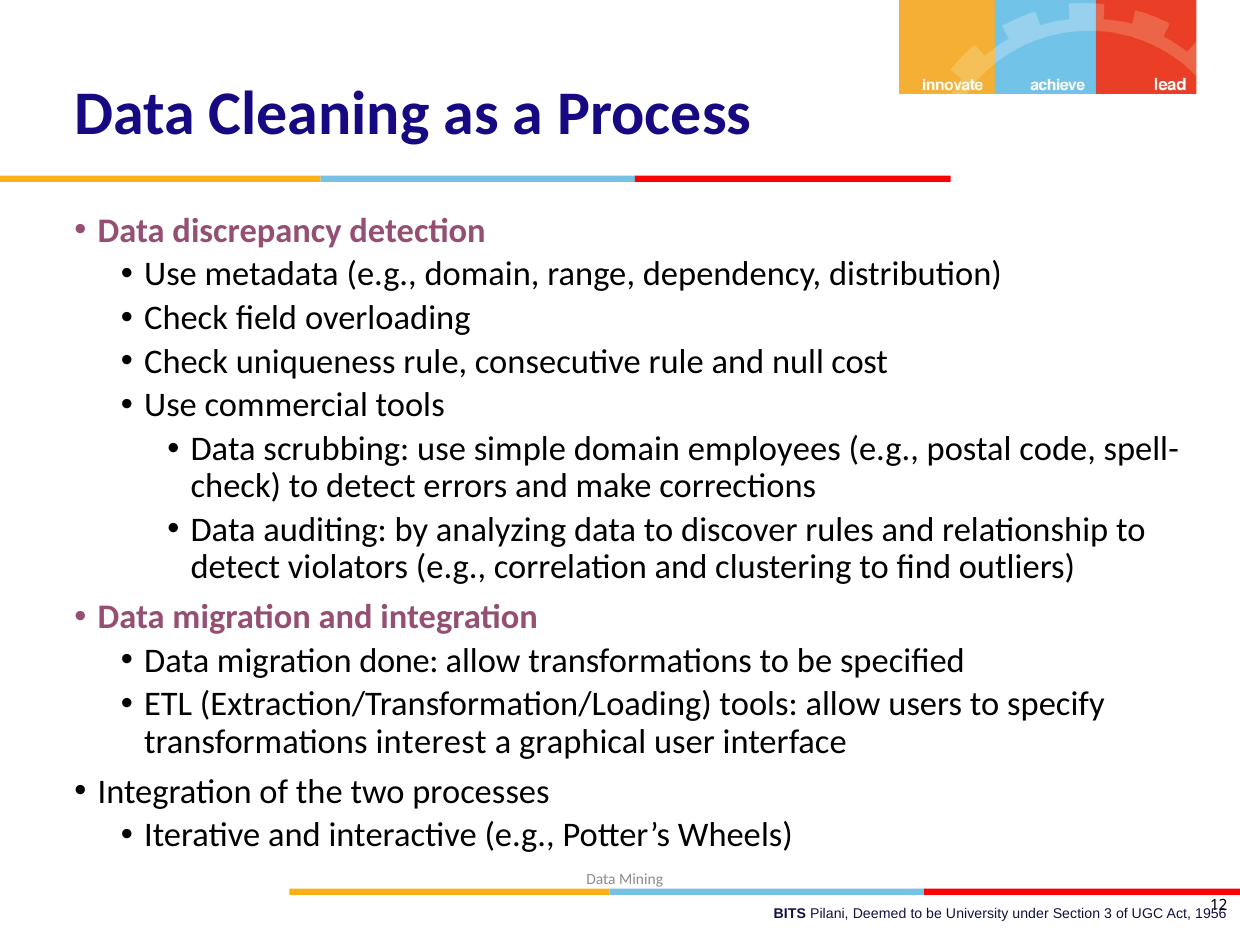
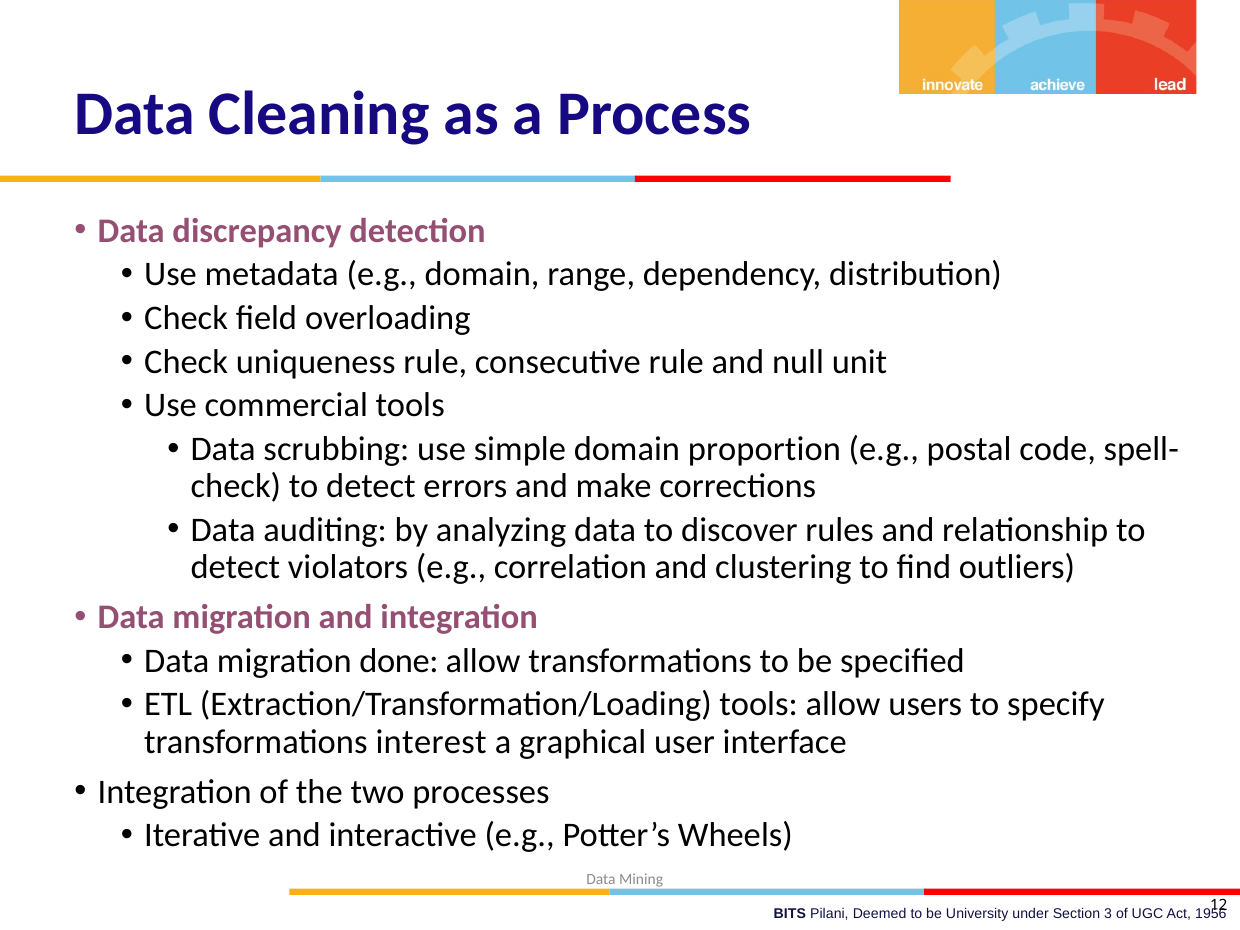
cost: cost -> unit
employees: employees -> proportion
